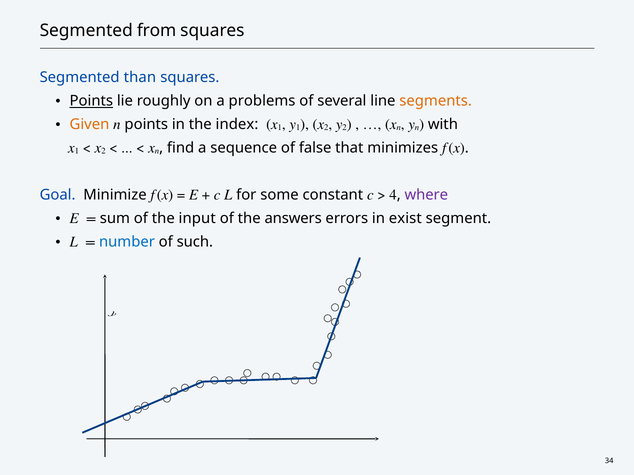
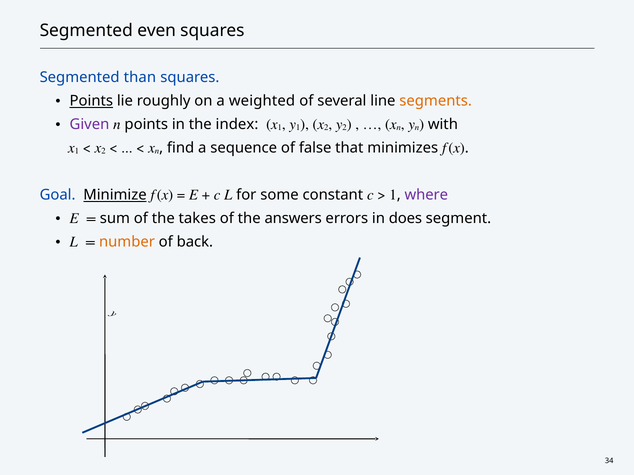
from: from -> even
problems: problems -> weighted
Given colour: orange -> purple
Minimize underline: none -> present
4 at (393, 195): 4 -> 1
input: input -> takes
exist: exist -> does
number colour: blue -> orange
such: such -> back
